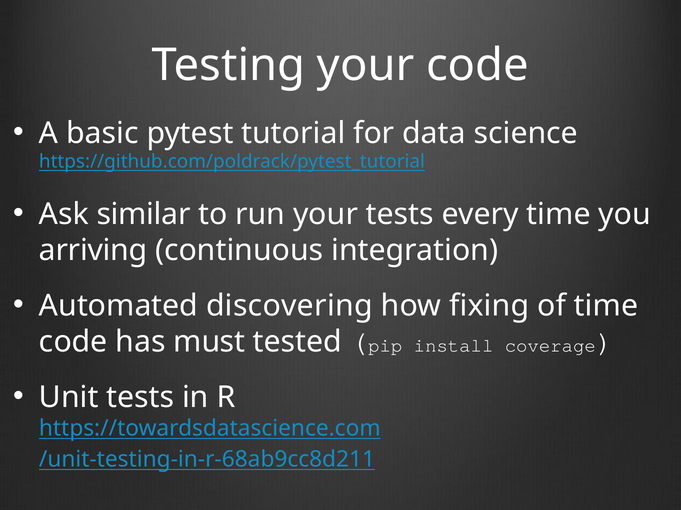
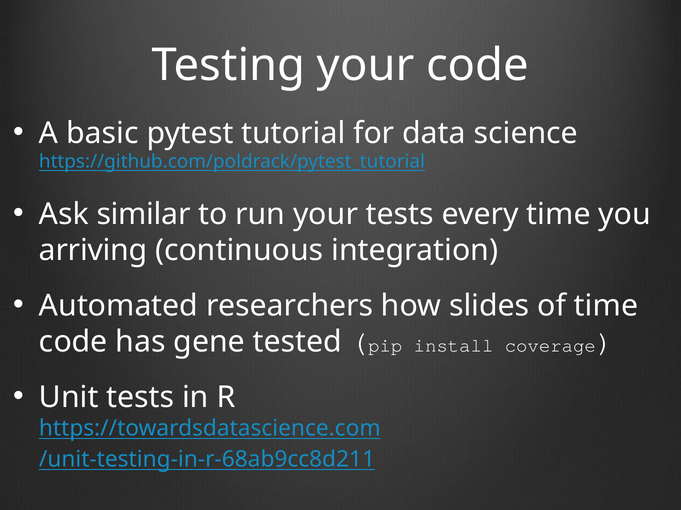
discovering: discovering -> researchers
fixing: fixing -> slides
must: must -> gene
